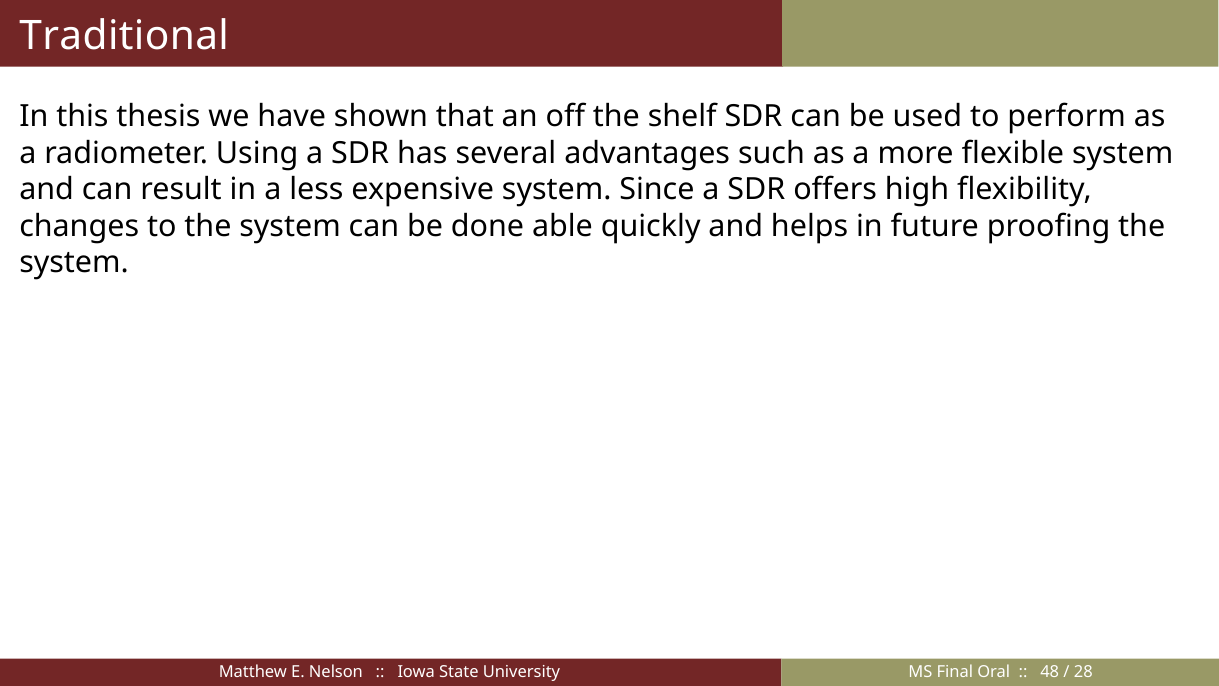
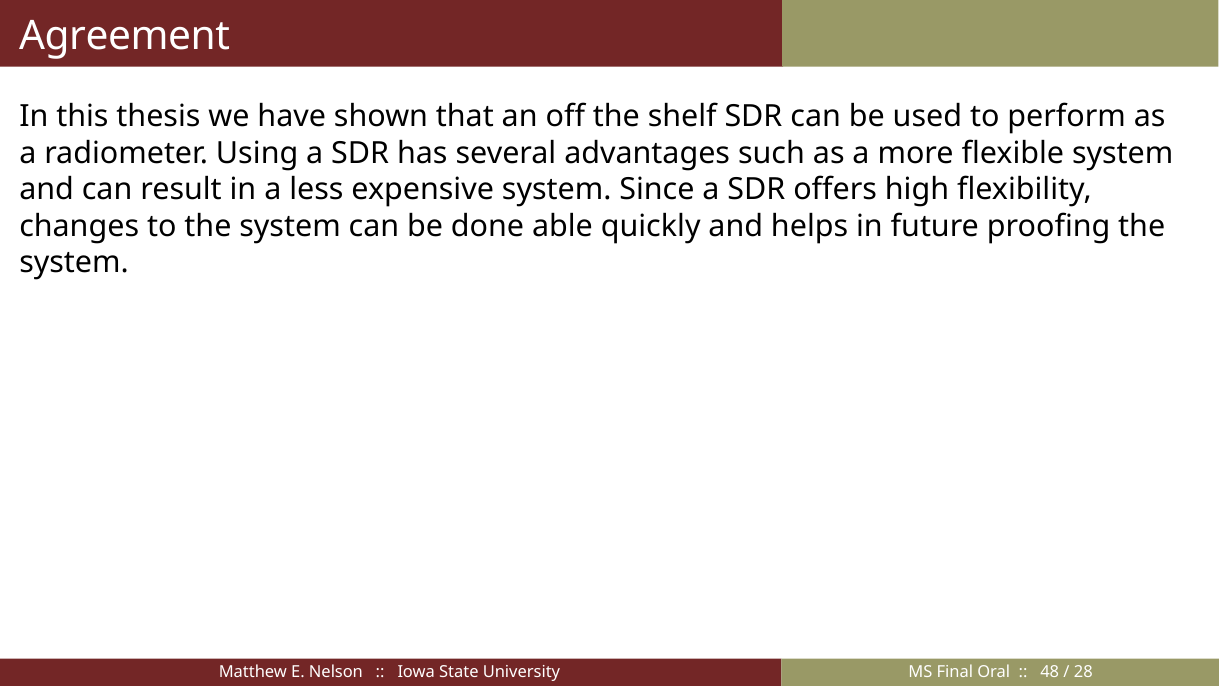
Traditional: Traditional -> Agreement
